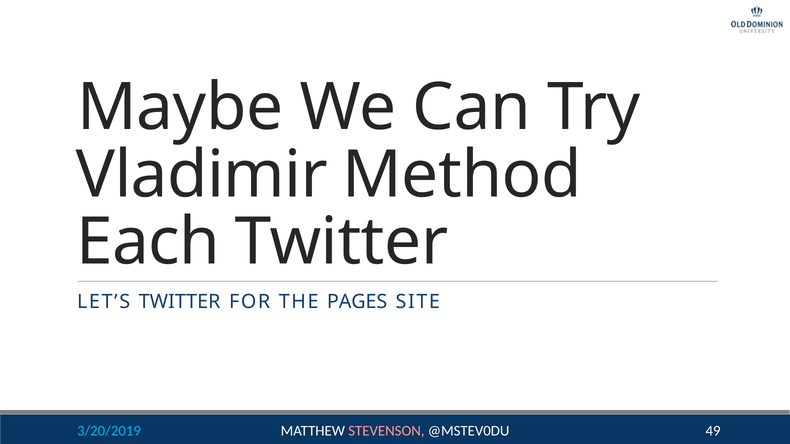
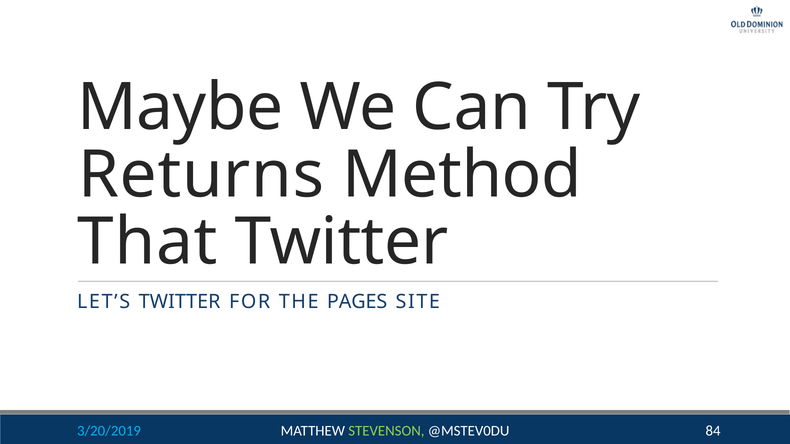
Vladimir: Vladimir -> Returns
Each: Each -> That
STEVENSON colour: pink -> light green
49: 49 -> 84
